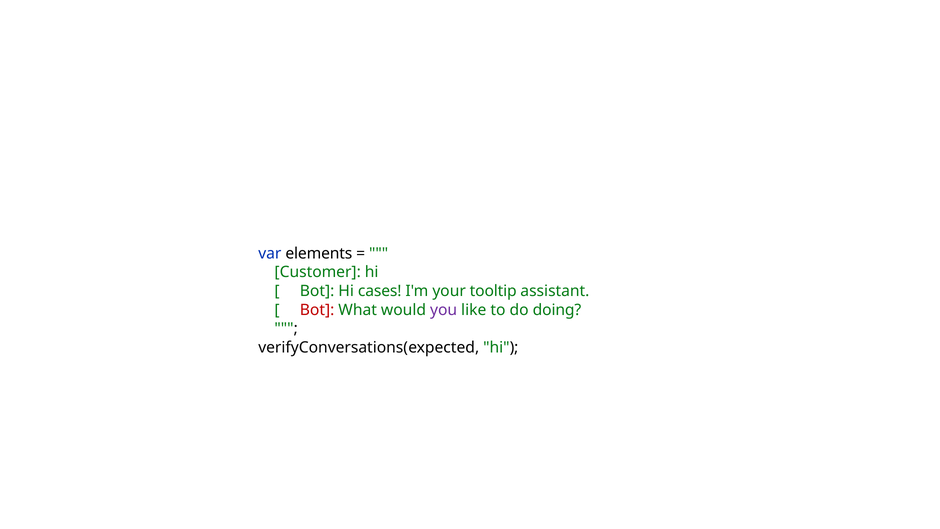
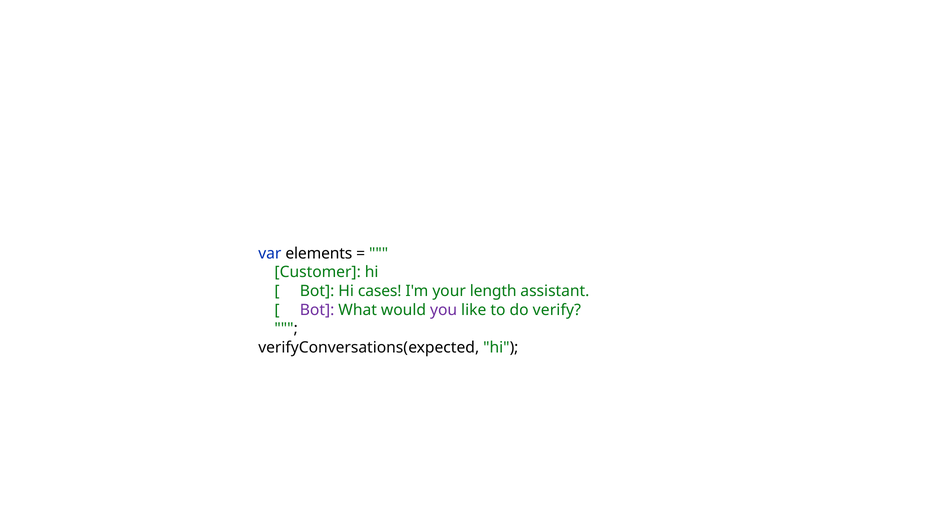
tooltip: tooltip -> length
Bot at (317, 310) colour: red -> purple
doing: doing -> verify
